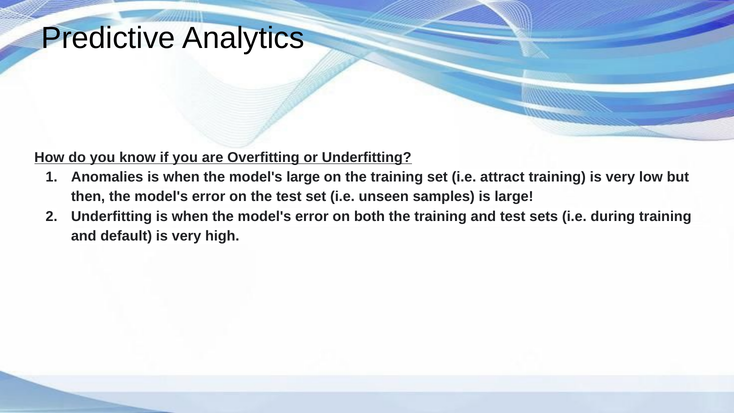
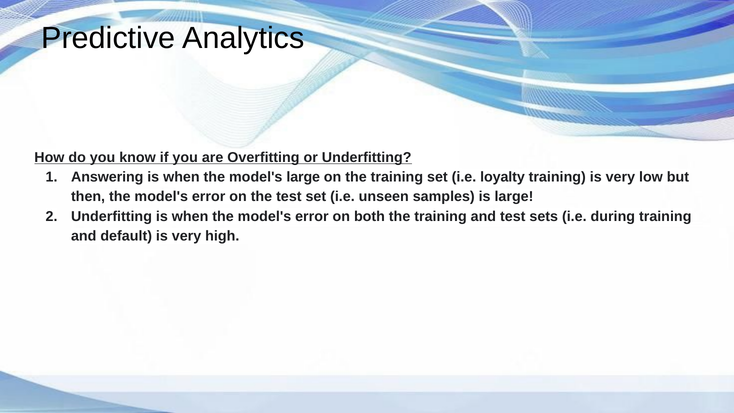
Anomalies: Anomalies -> Answering
attract: attract -> loyalty
